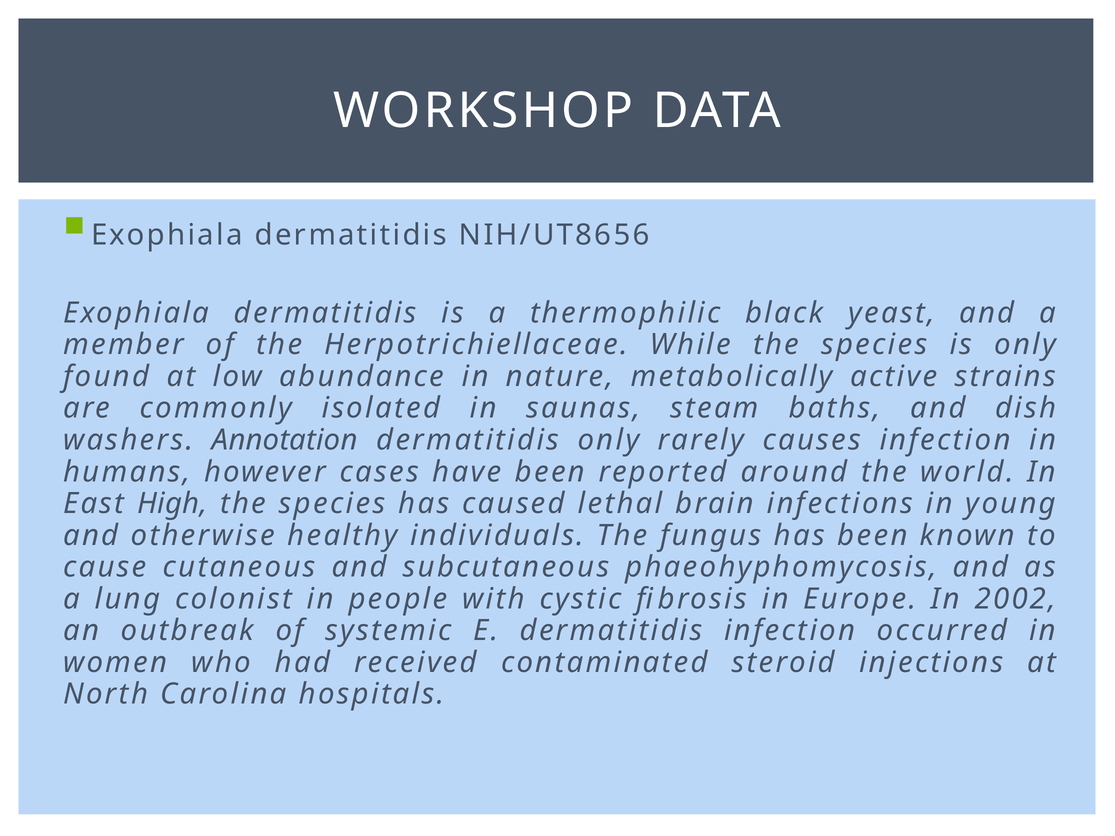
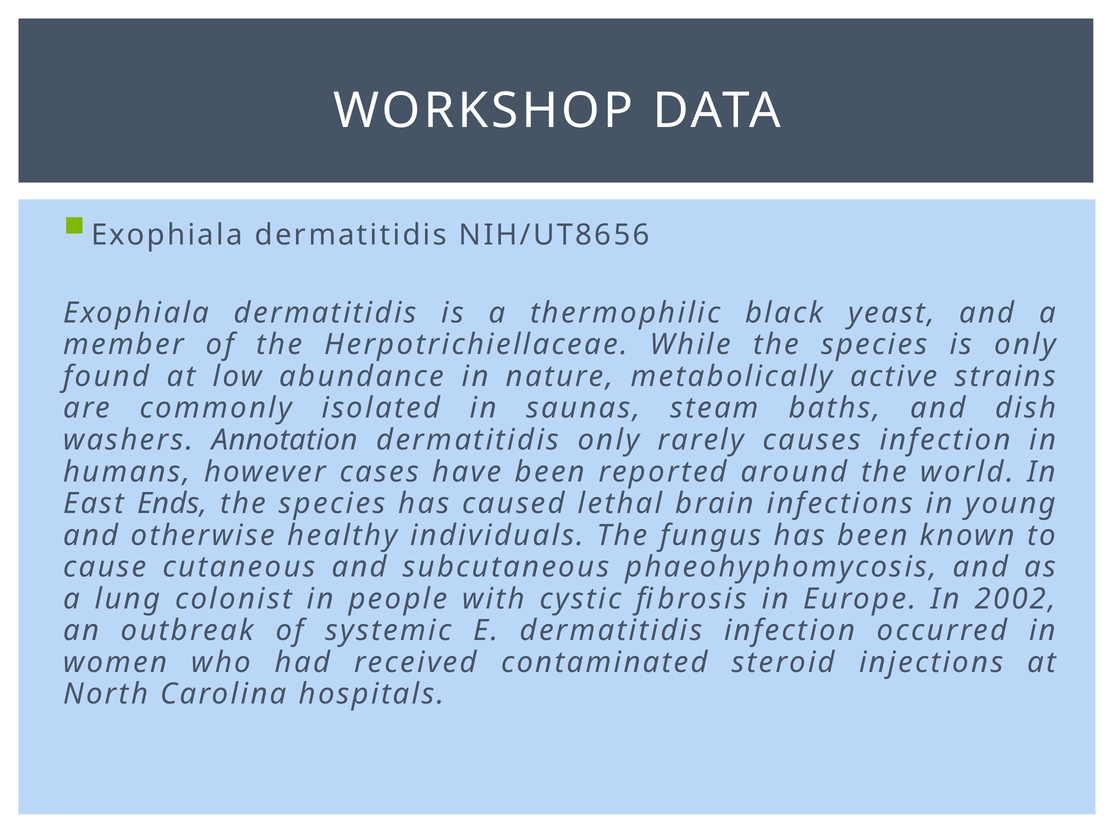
High: High -> Ends
